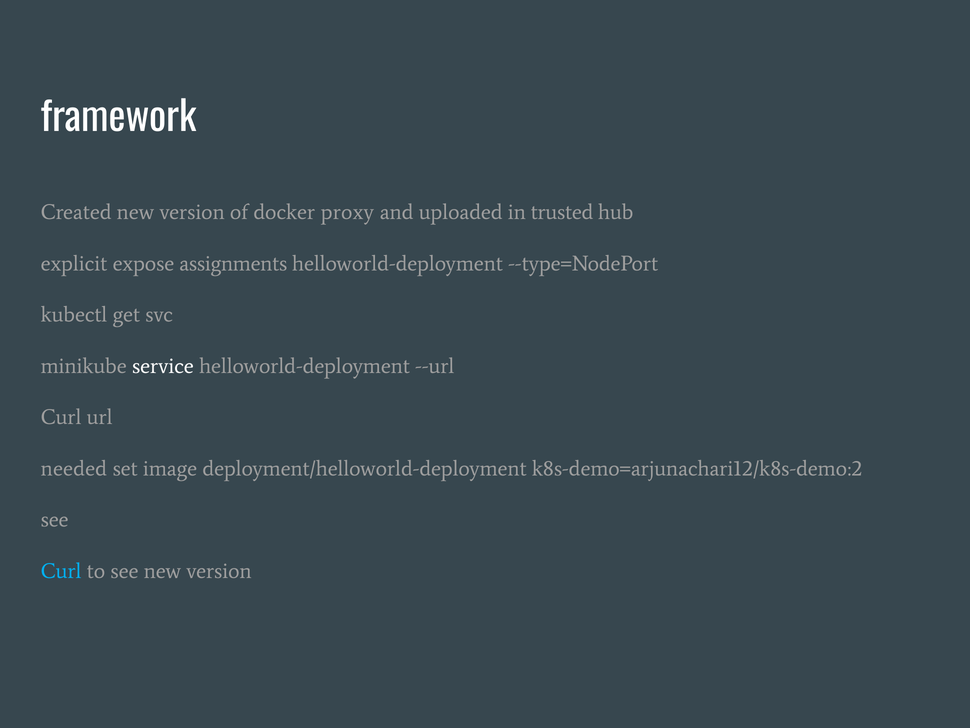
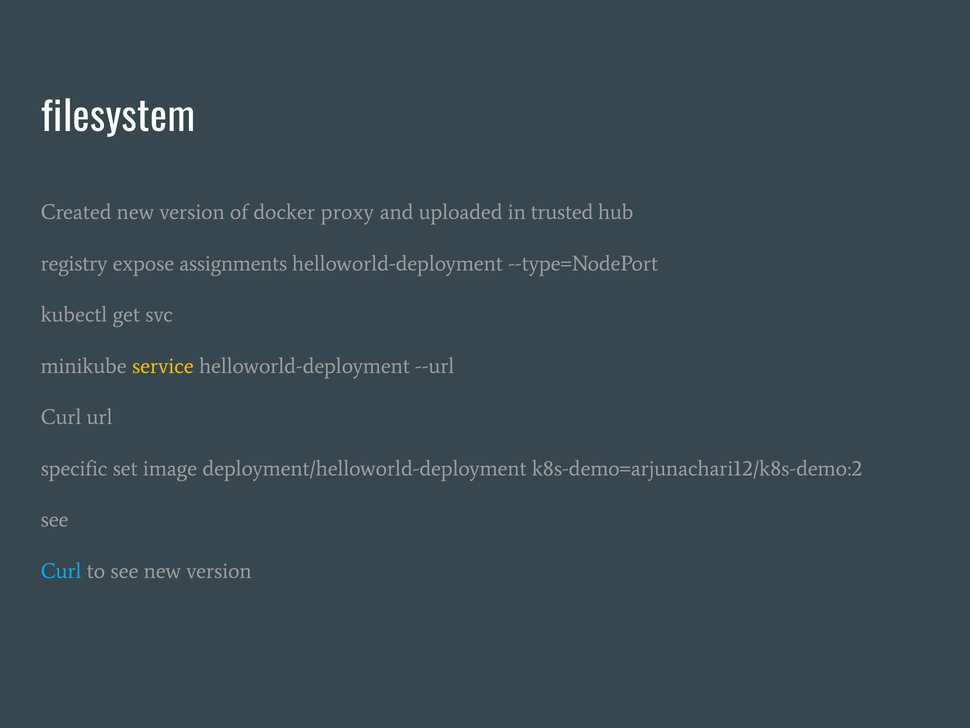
framework: framework -> filesystem
explicit: explicit -> registry
service colour: white -> yellow
needed: needed -> specific
